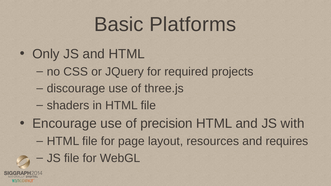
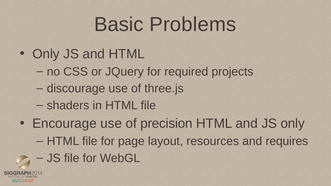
Platforms: Platforms -> Problems
JS with: with -> only
